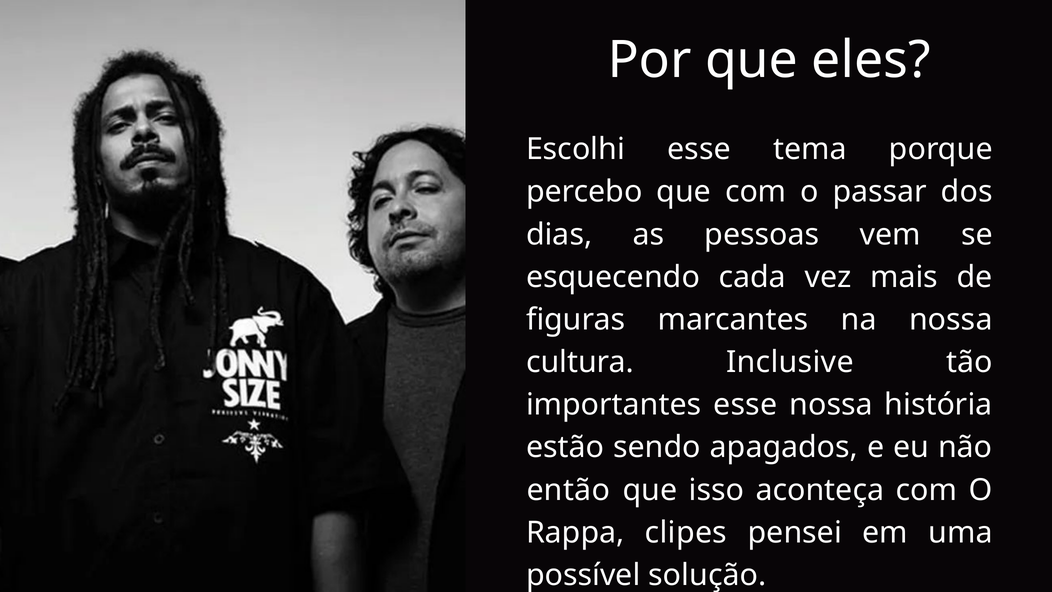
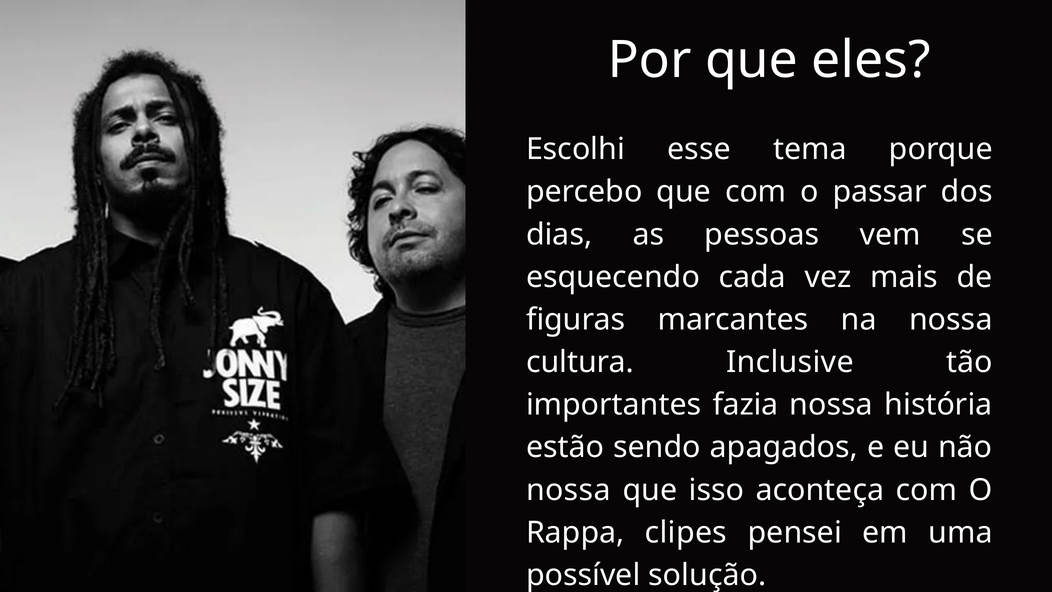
importantes esse: esse -> fazia
então at (568, 490): então -> nossa
